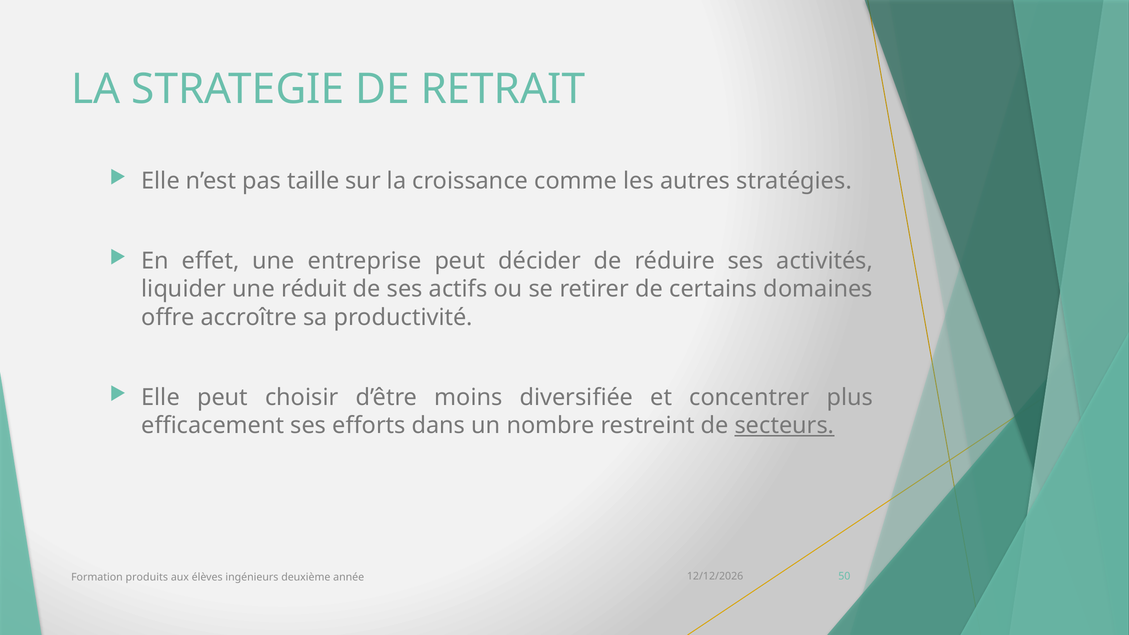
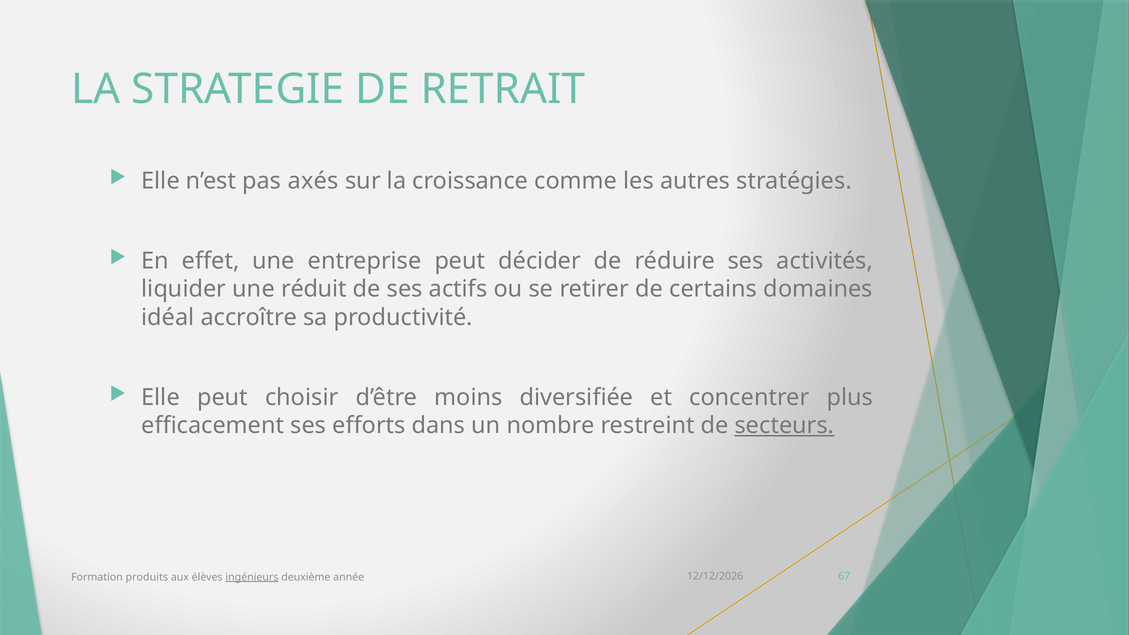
taille: taille -> axés
offre: offre -> idéal
ingénieurs underline: none -> present
50: 50 -> 67
